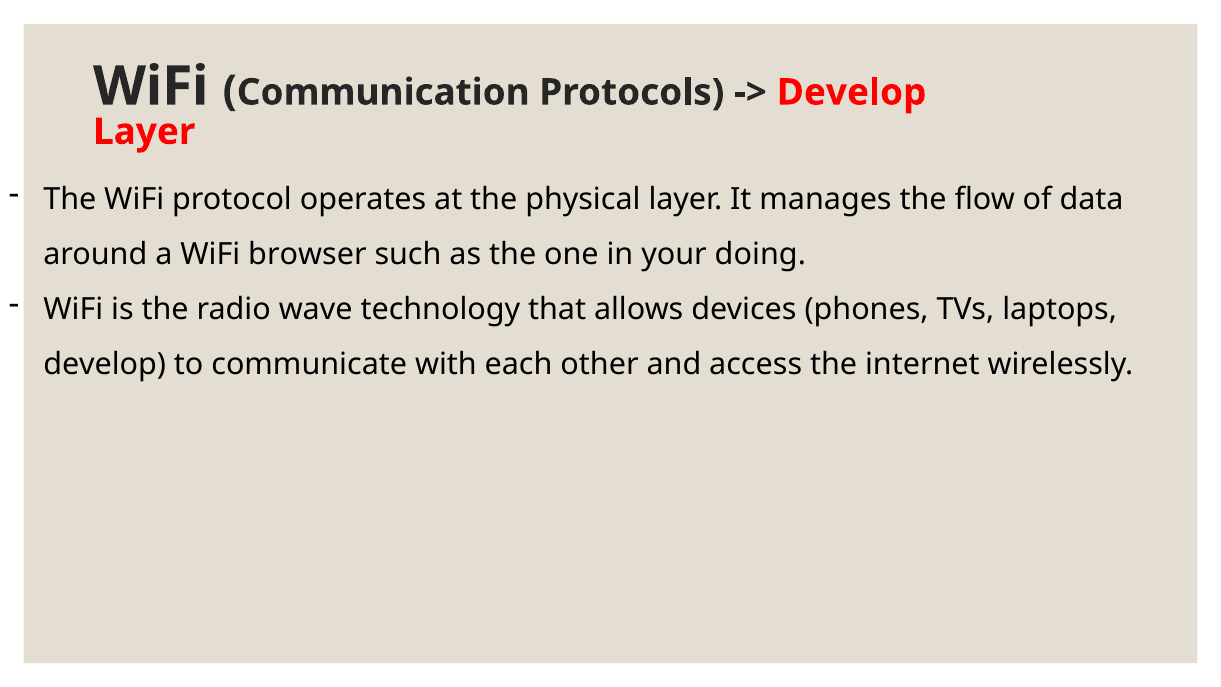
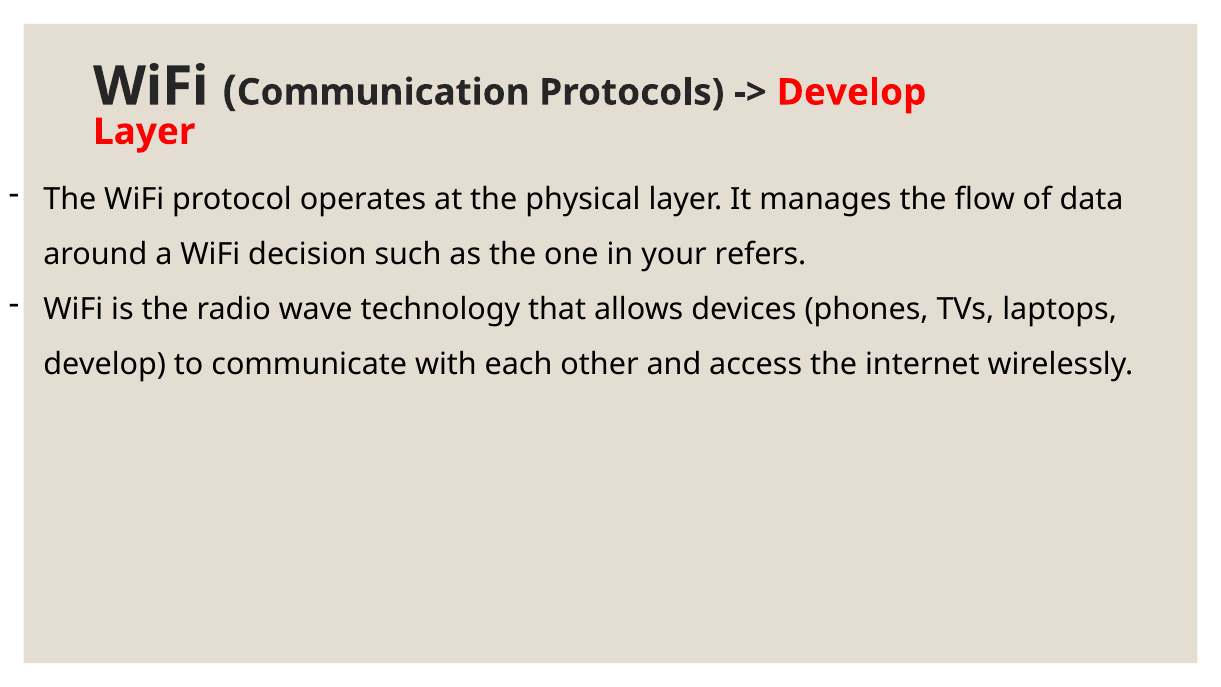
browser: browser -> decision
doing: doing -> refers
